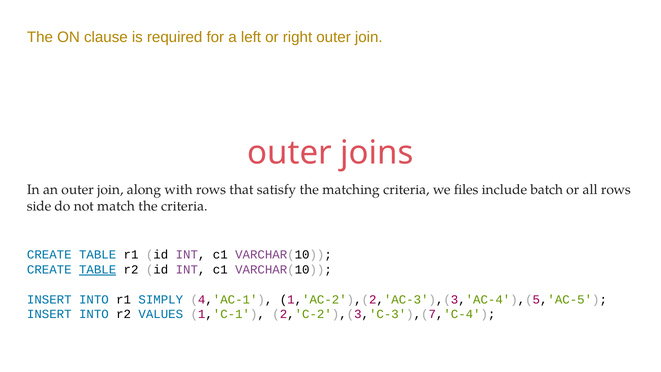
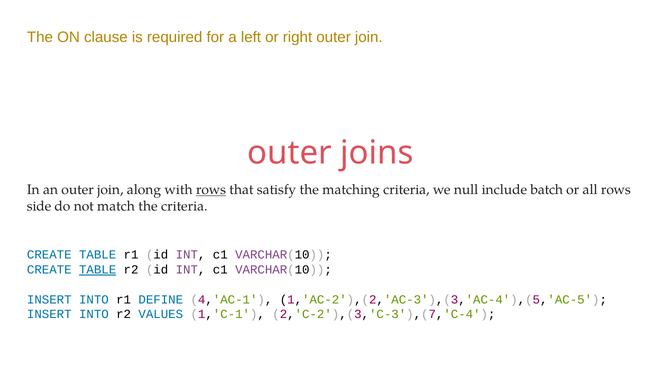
rows at (211, 190) underline: none -> present
files: files -> null
SIMPLY: SIMPLY -> DEFINE
